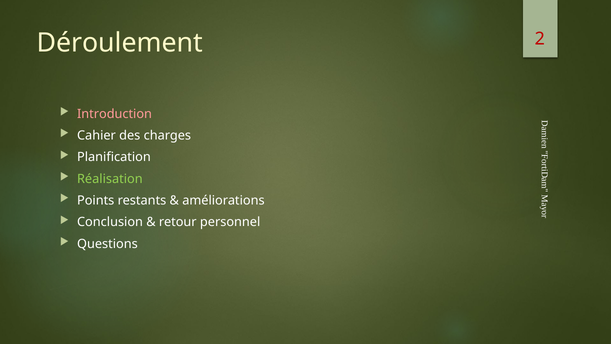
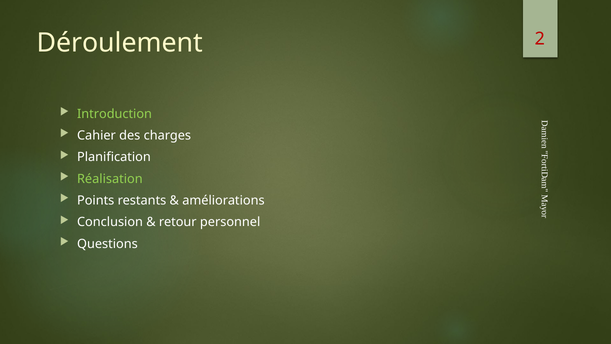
Introduction colour: pink -> light green
